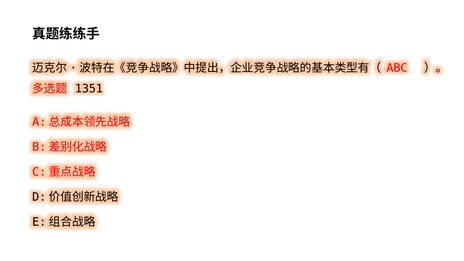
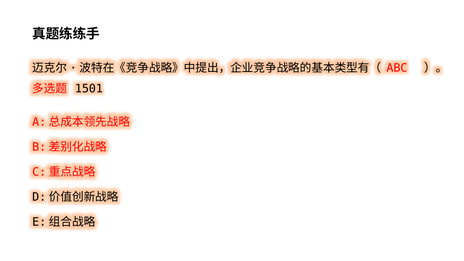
1351: 1351 -> 1501
